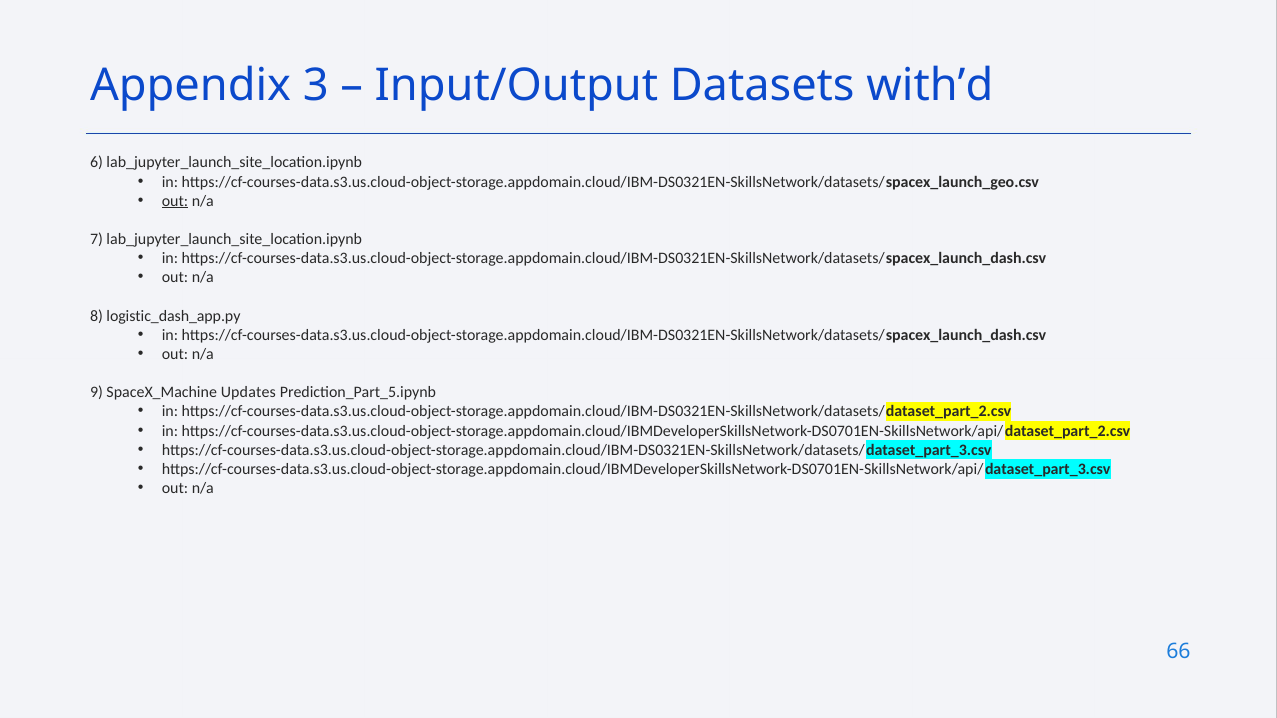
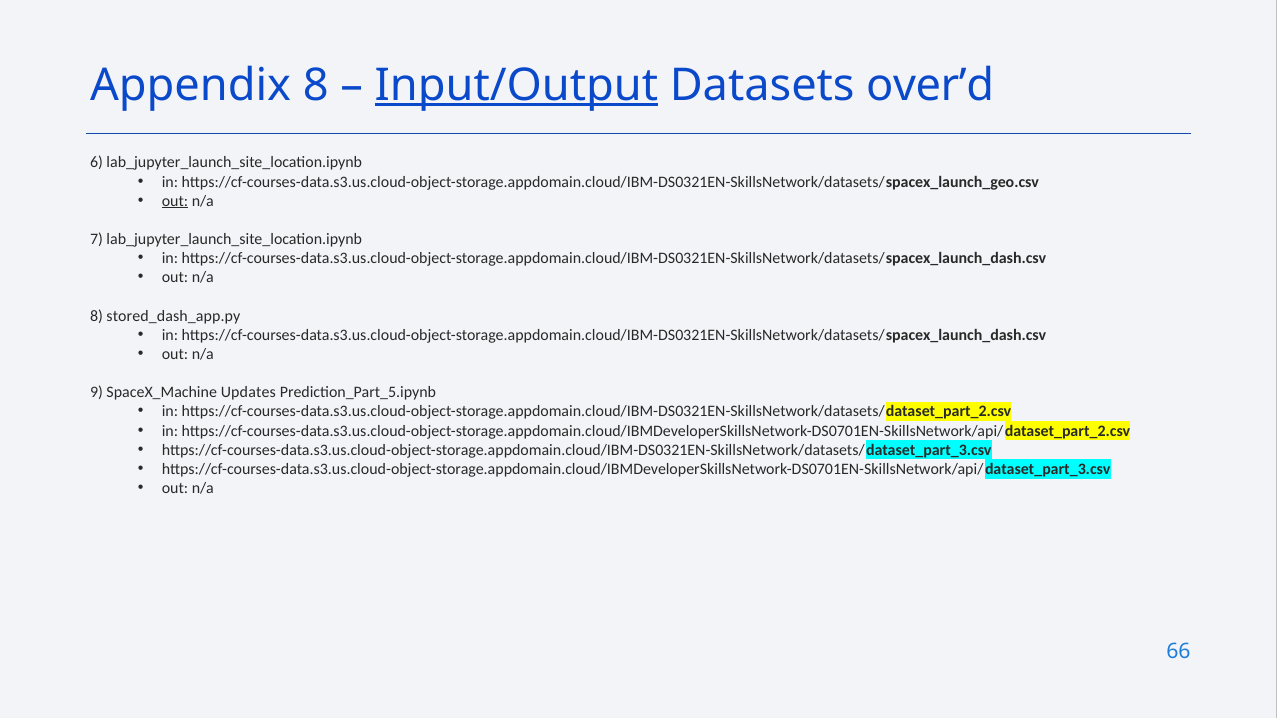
Appendix 3: 3 -> 8
Input/Output underline: none -> present
with’d: with’d -> over’d
logistic_dash_app.py: logistic_dash_app.py -> stored_dash_app.py
